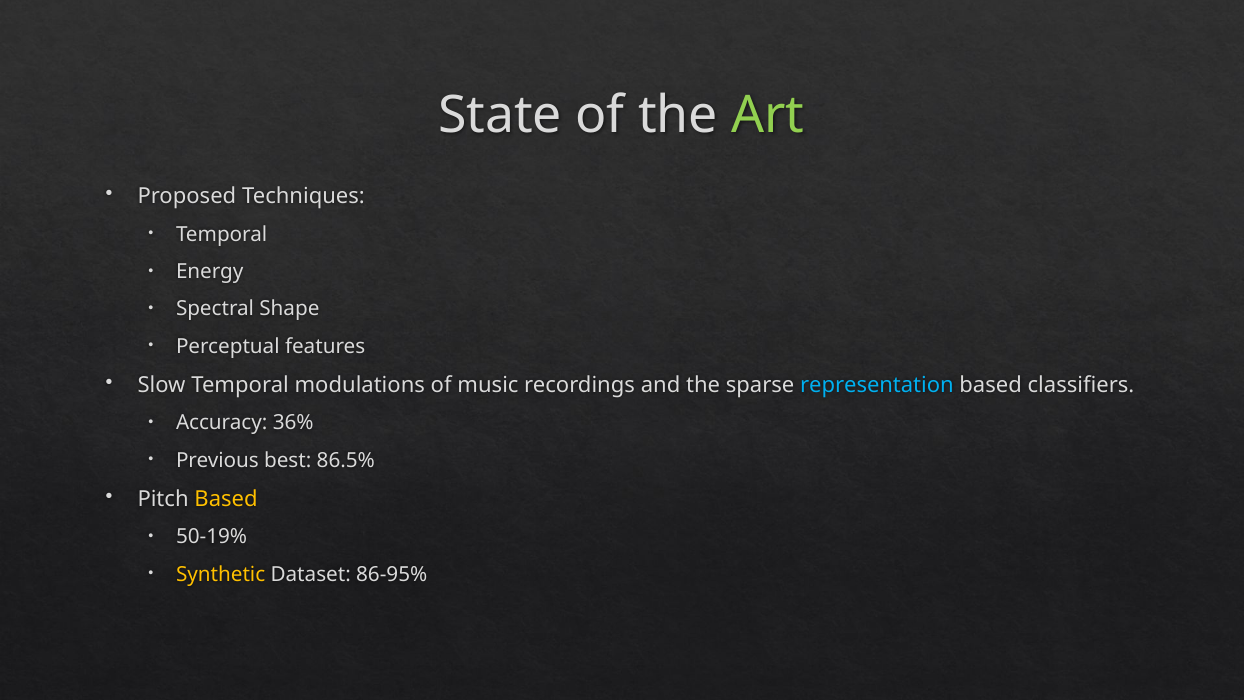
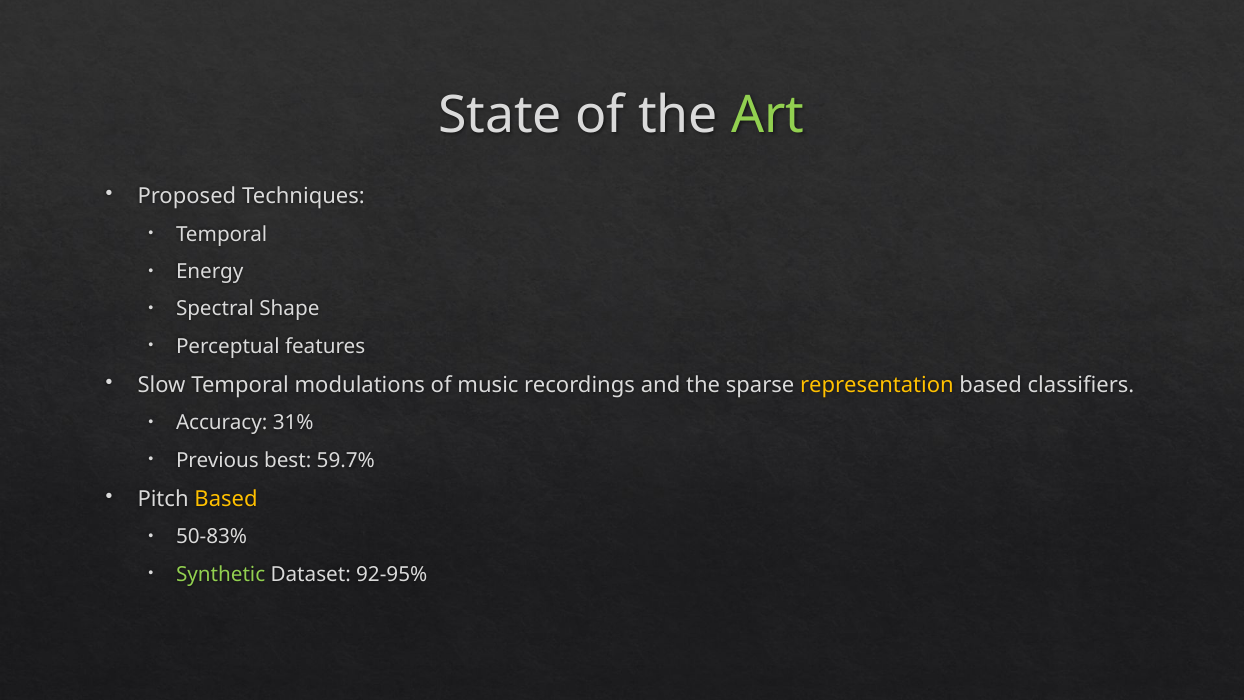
representation colour: light blue -> yellow
36%: 36% -> 31%
86.5%: 86.5% -> 59.7%
50-19%: 50-19% -> 50-83%
Synthetic colour: yellow -> light green
86-95%: 86-95% -> 92-95%
